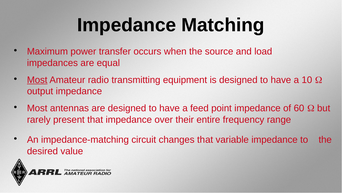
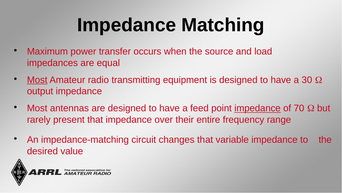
10: 10 -> 30
impedance at (257, 108) underline: none -> present
60: 60 -> 70
